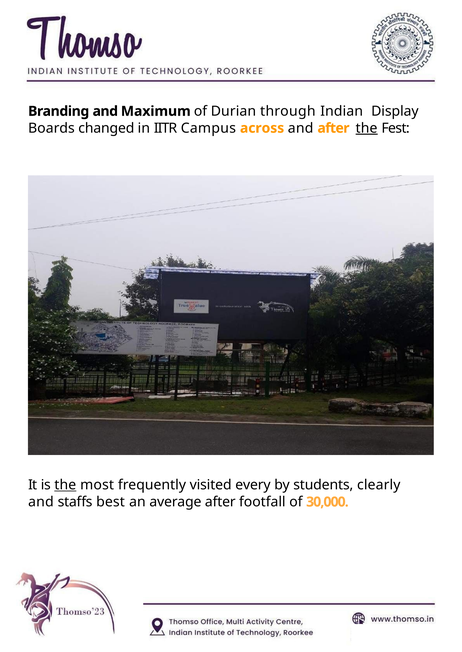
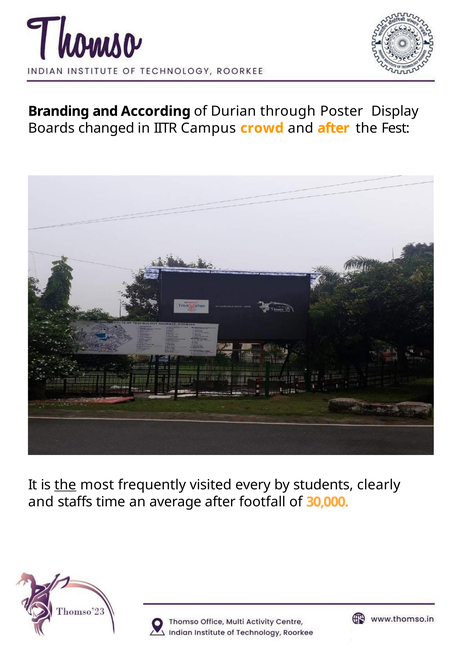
Maximum: Maximum -> According
Indian: Indian -> Poster
across: across -> crowd
the at (367, 128) underline: present -> none
best: best -> time
